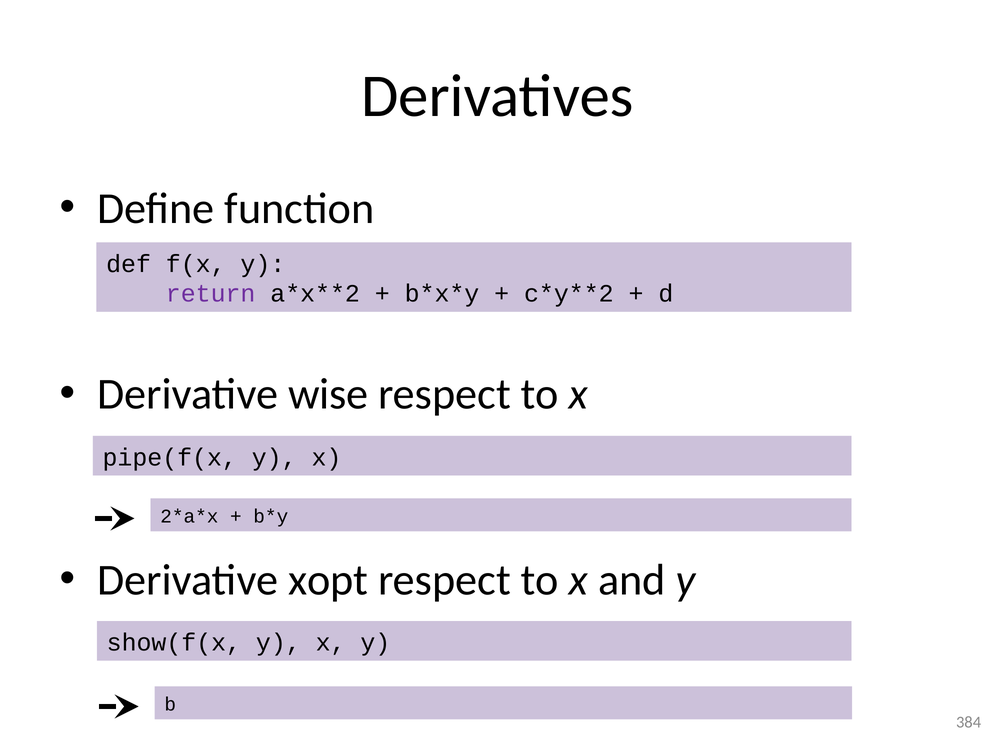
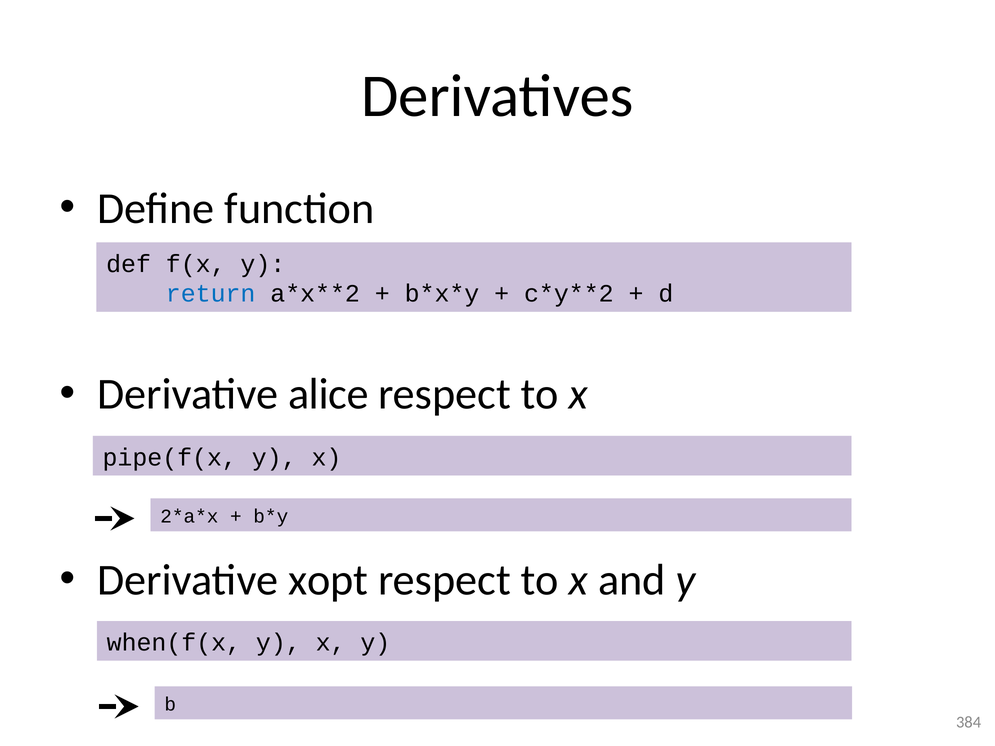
return colour: purple -> blue
wise: wise -> alice
show(f(x: show(f(x -> when(f(x
